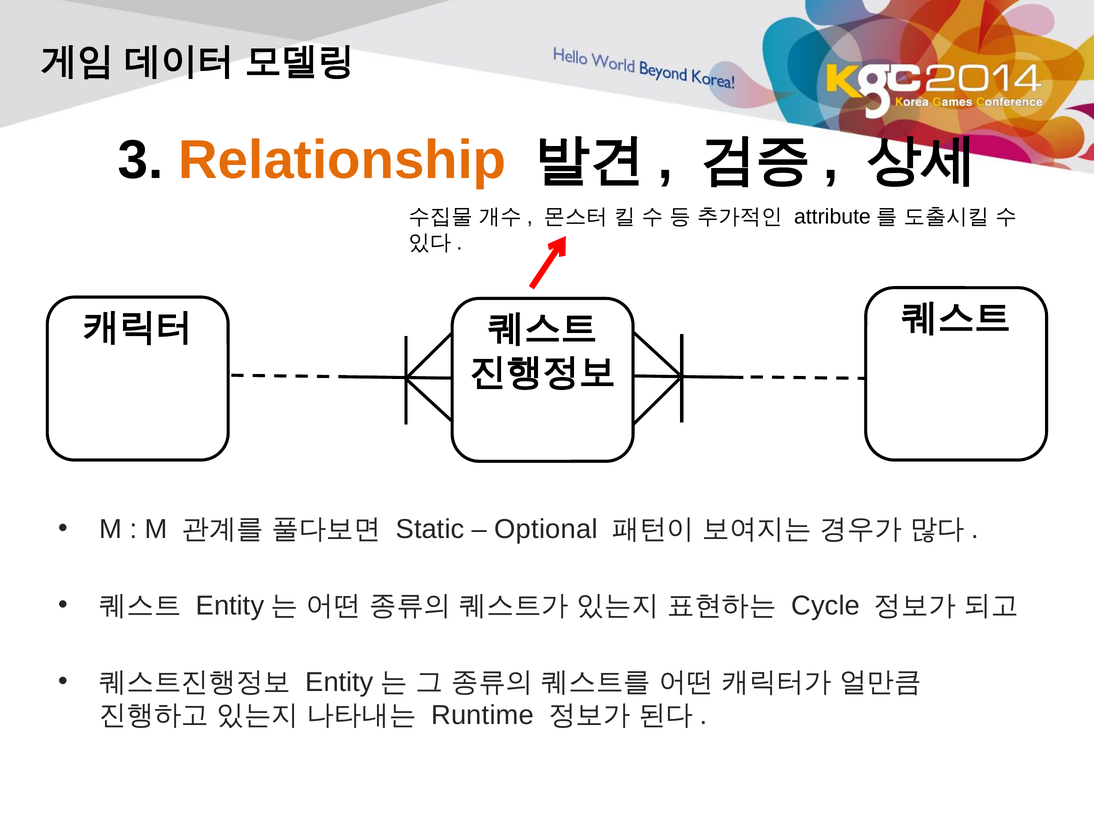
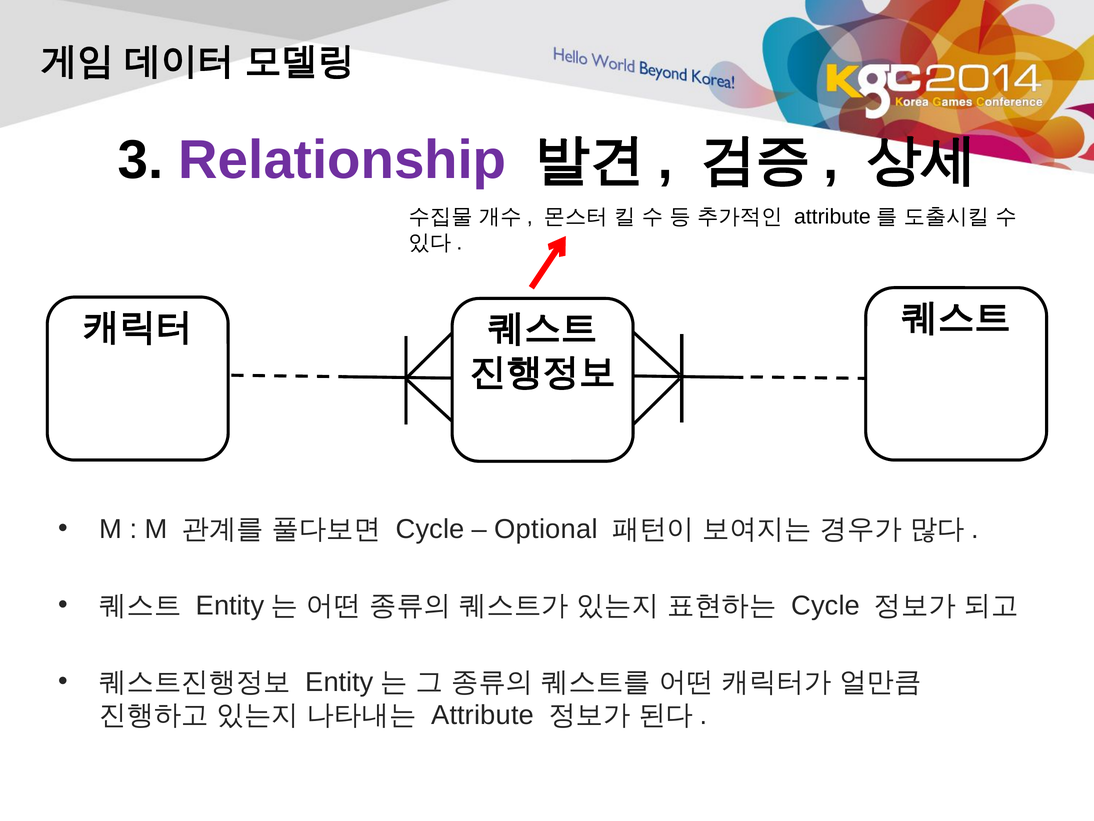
Relationship colour: orange -> purple
Static at (430, 529): Static -> Cycle
Runtime: Runtime -> Attribute
